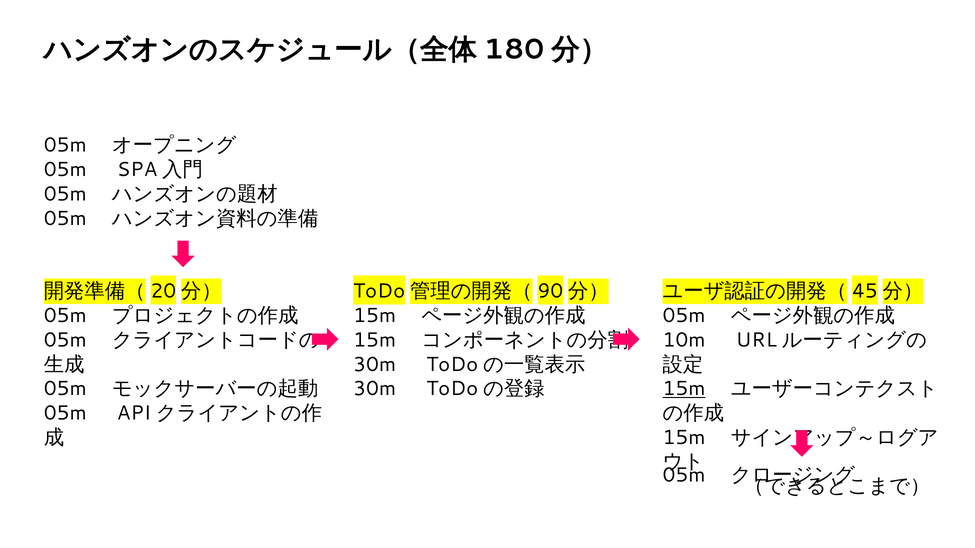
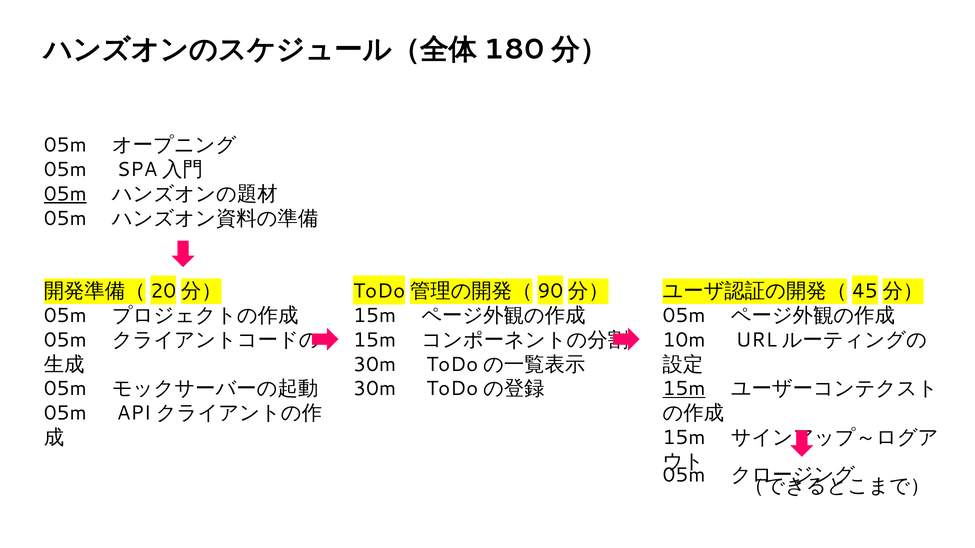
05m at (65, 194) underline: none -> present
